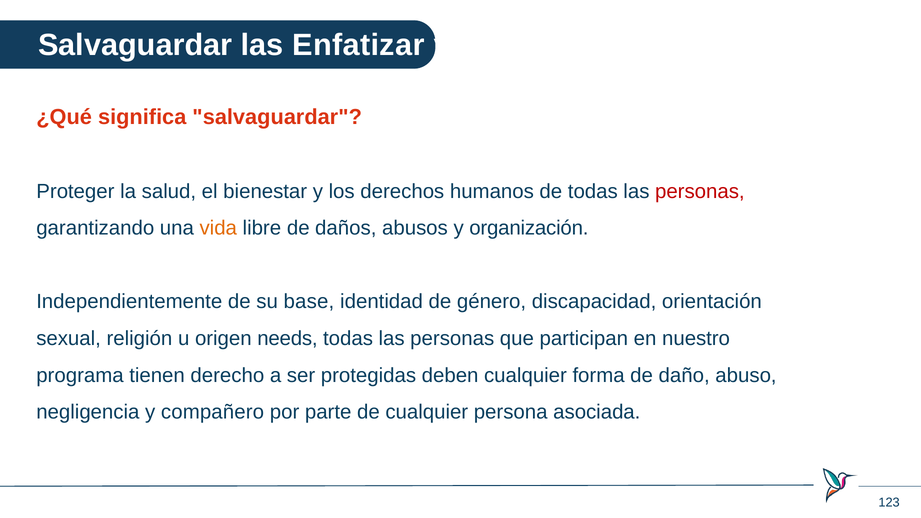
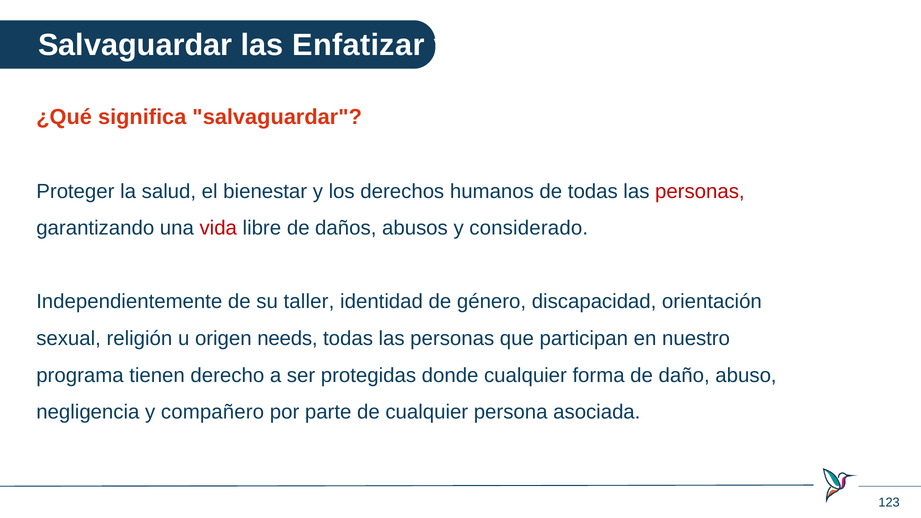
vida colour: orange -> red
organización: organización -> considerado
base: base -> taller
deben: deben -> donde
